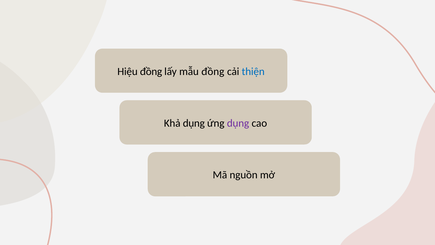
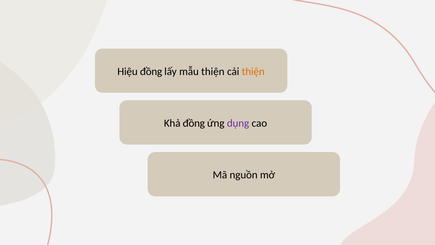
mẫu đồng: đồng -> thiện
thiện at (253, 71) colour: blue -> orange
Khả dụng: dụng -> đồng
